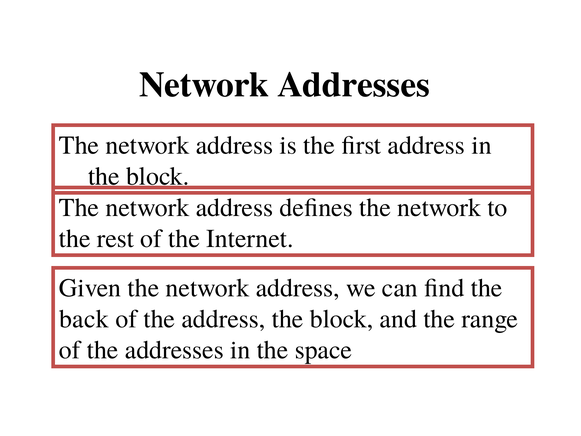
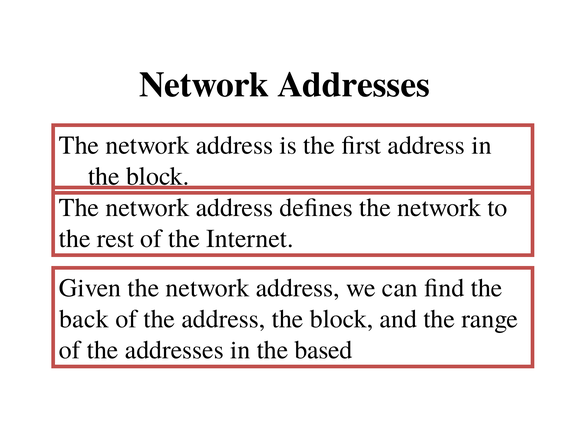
space: space -> based
